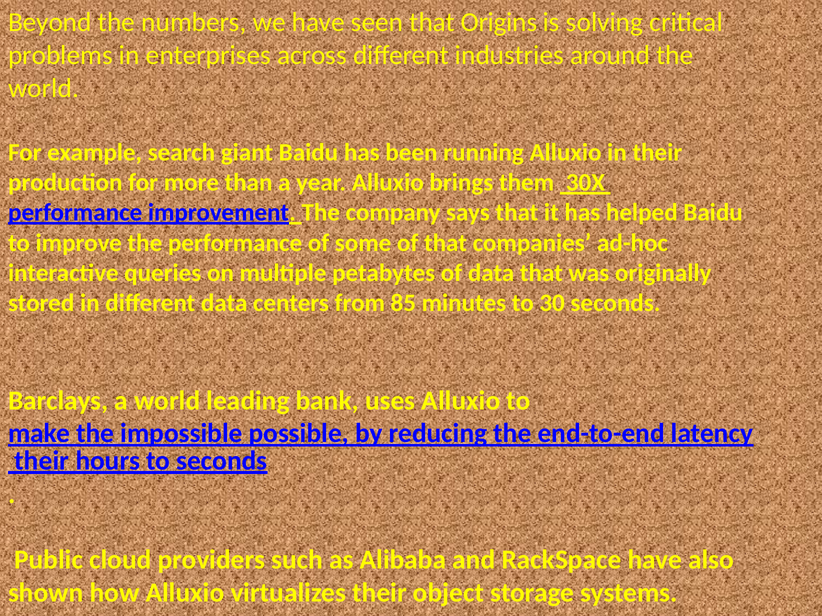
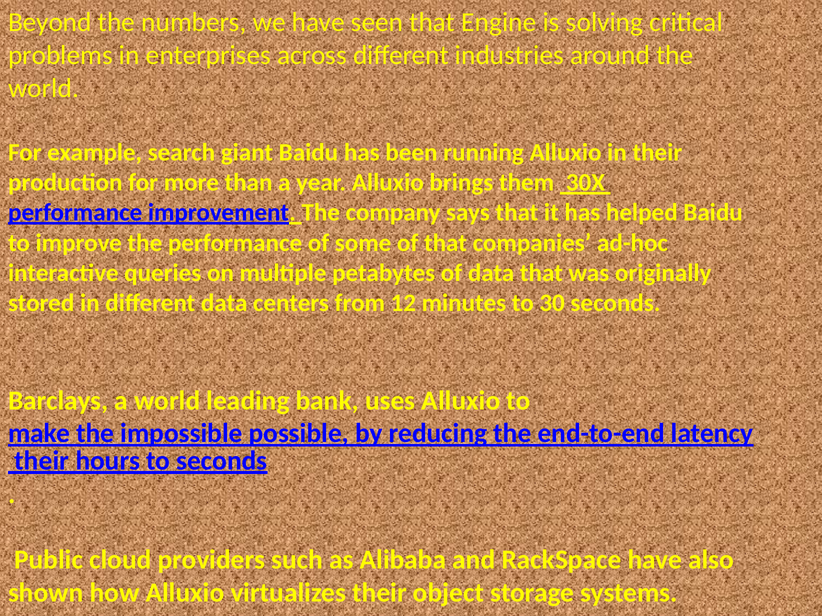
Origins: Origins -> Engine
85: 85 -> 12
